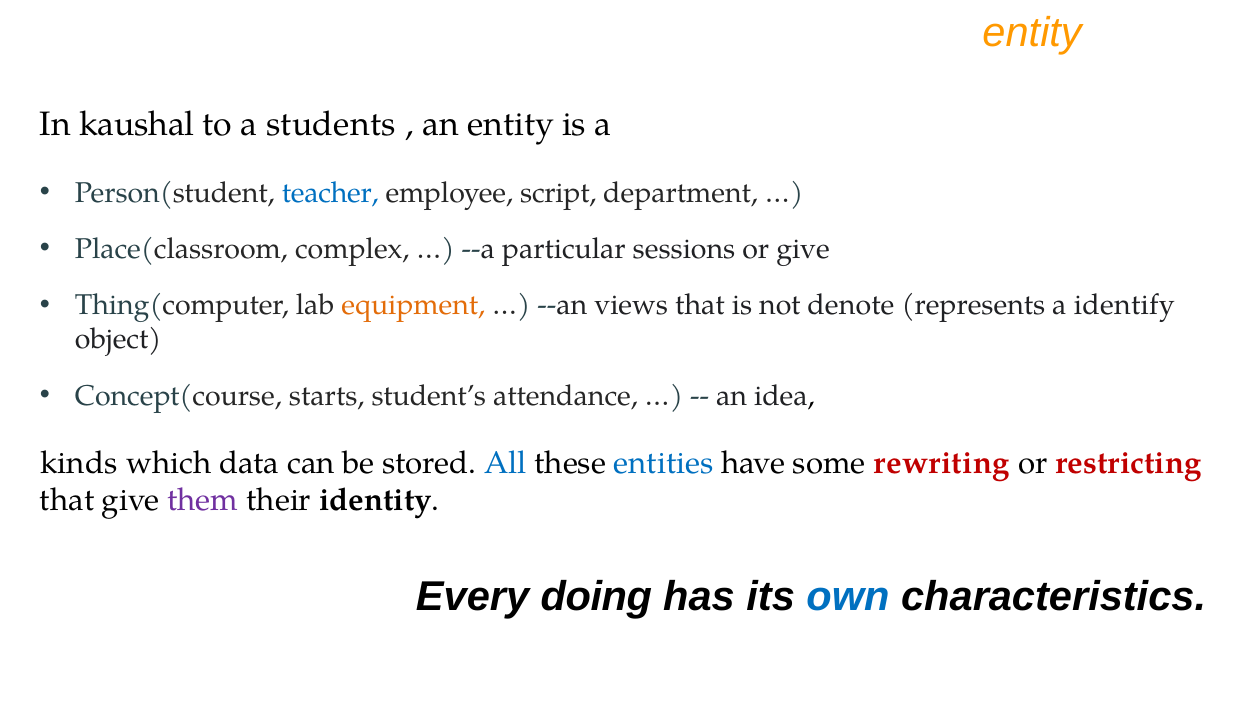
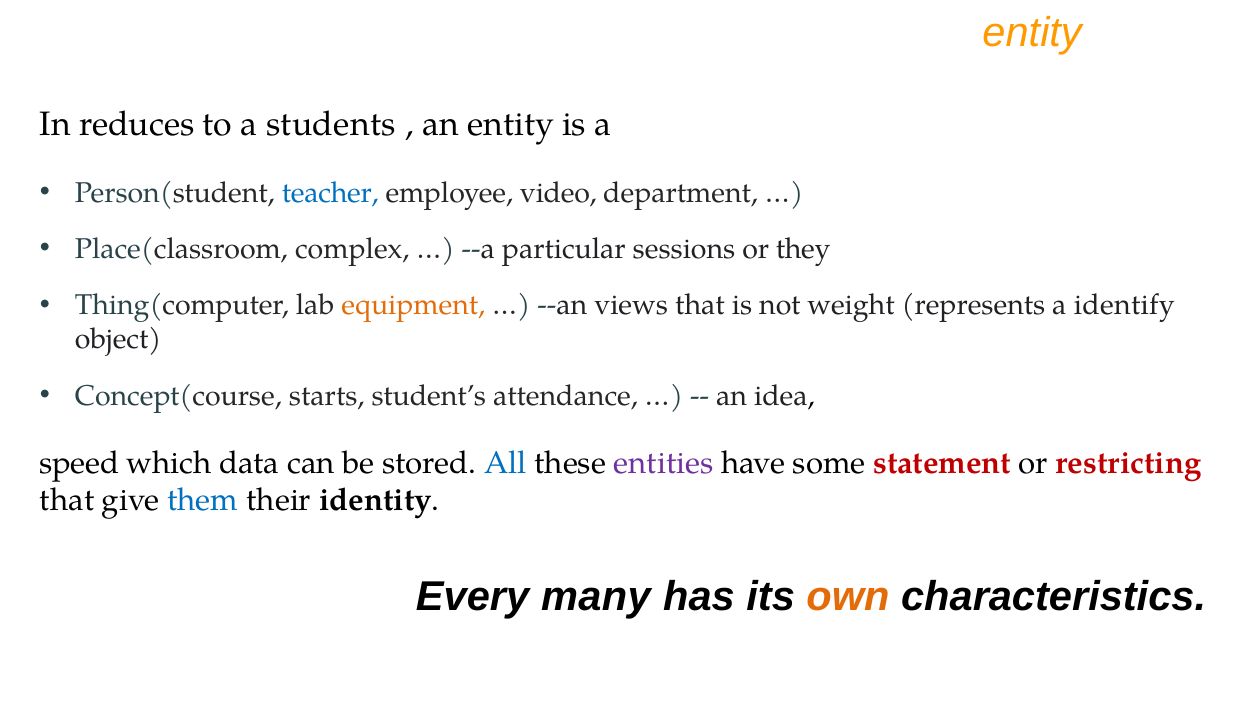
kaushal: kaushal -> reduces
script: script -> video
or give: give -> they
denote: denote -> weight
kinds: kinds -> speed
entities colour: blue -> purple
rewriting: rewriting -> statement
them colour: purple -> blue
doing: doing -> many
own colour: blue -> orange
